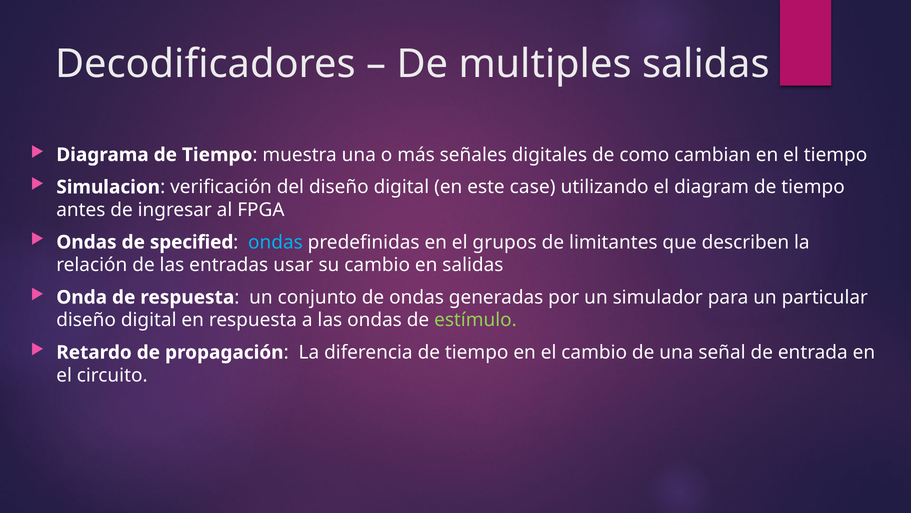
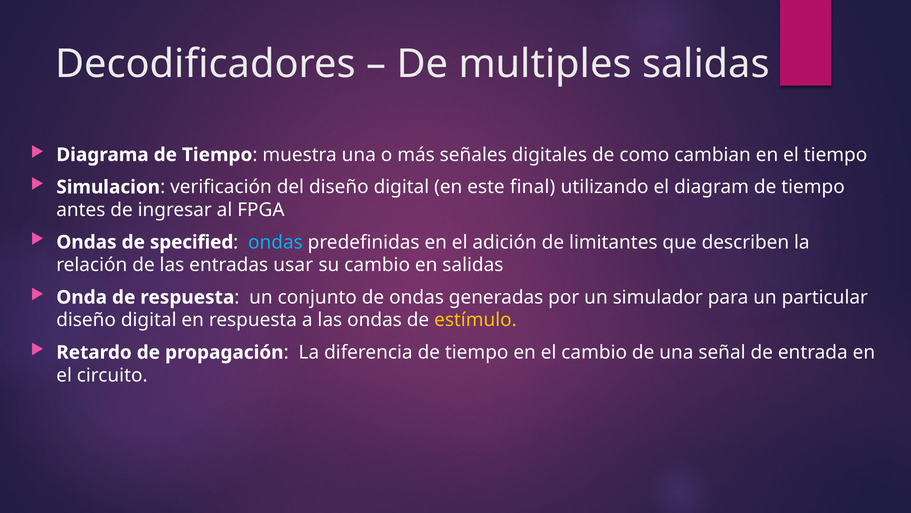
case: case -> final
grupos: grupos -> adición
estímulo colour: light green -> yellow
